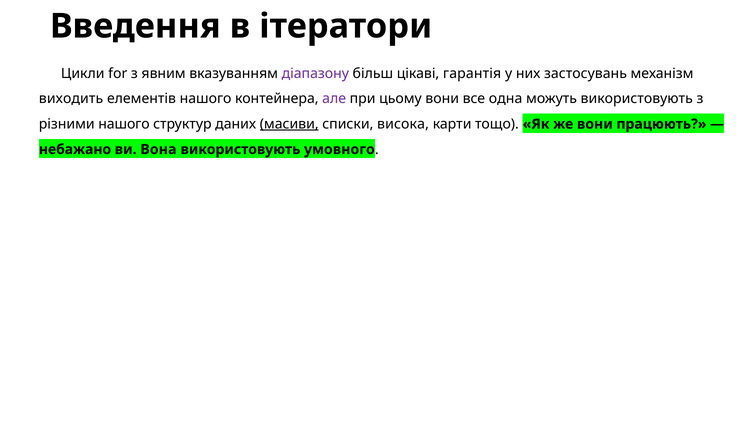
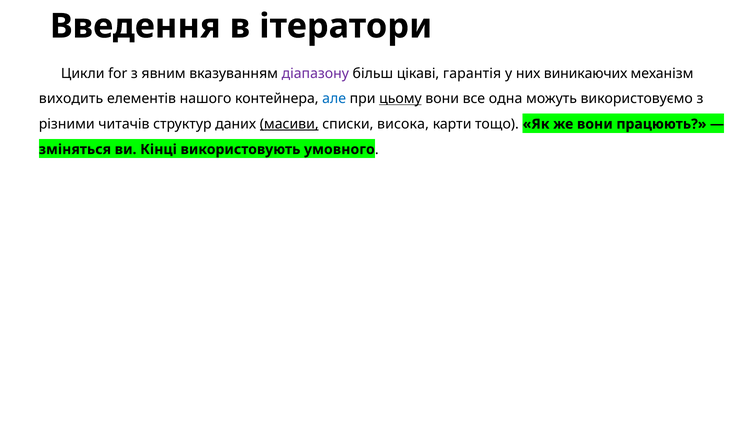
застосувань: застосувань -> виникаючих
але colour: purple -> blue
цьому underline: none -> present
можуть використовують: використовують -> використовуємо
різними нашого: нашого -> читачів
небажано: небажано -> зміняться
Вона: Вона -> Кінці
